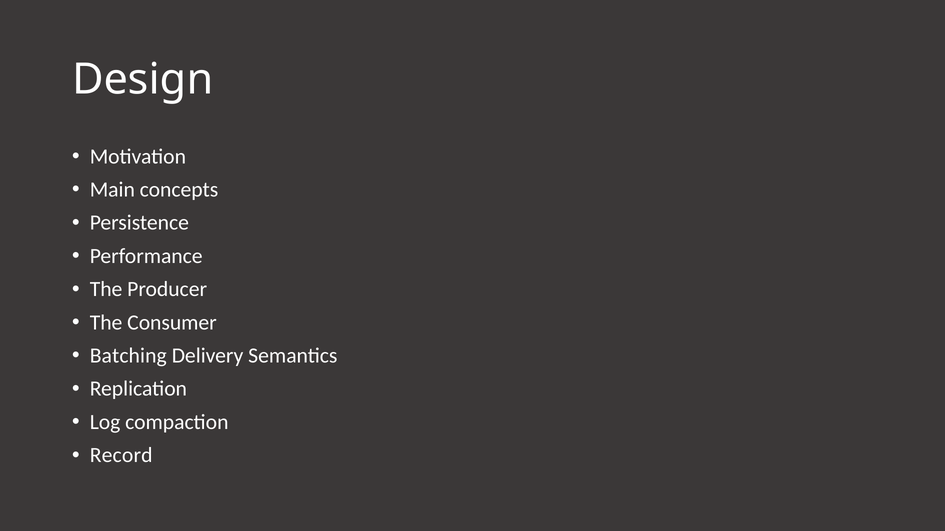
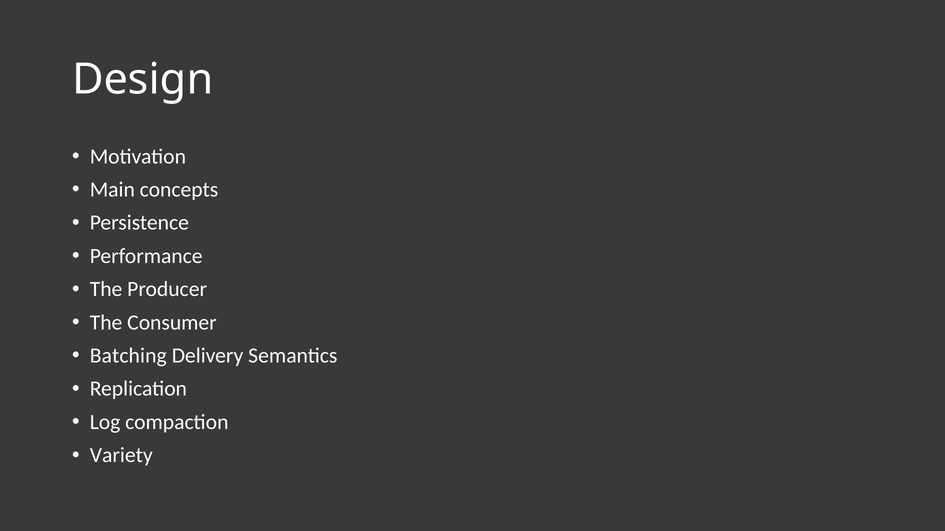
Record: Record -> Variety
